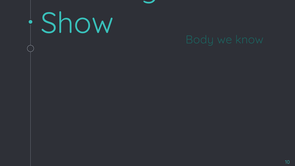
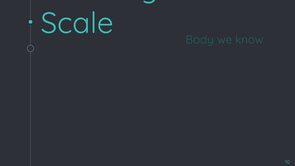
Show: Show -> Scale
